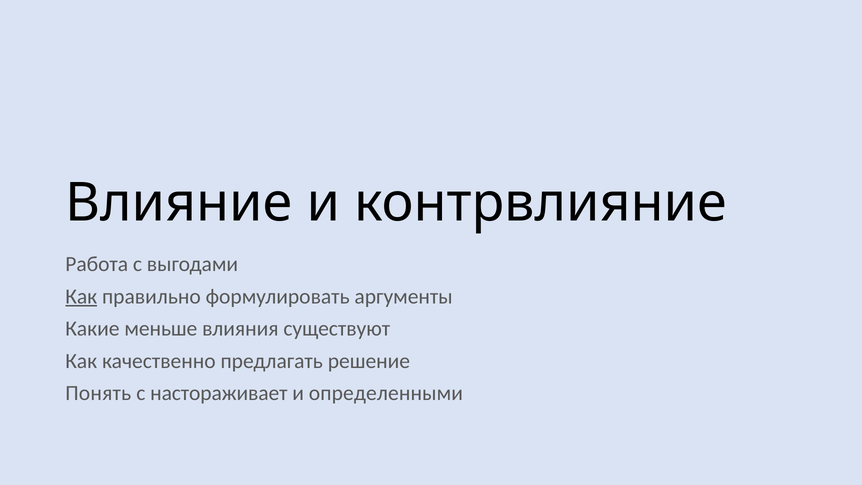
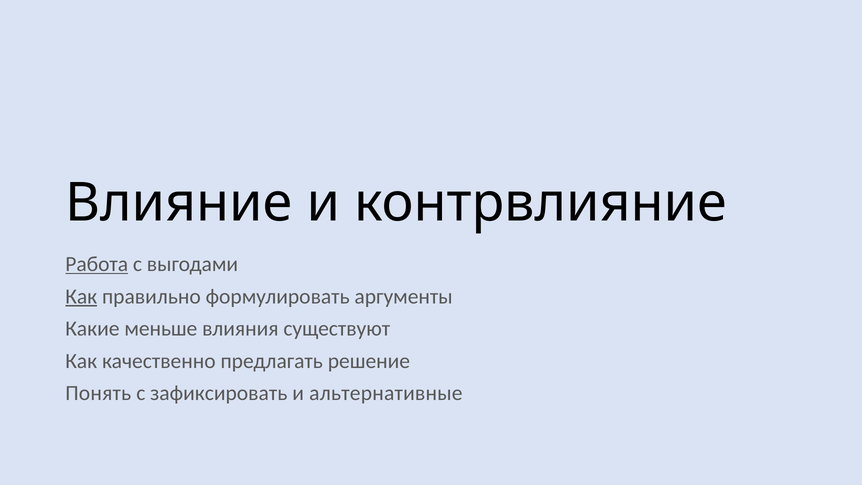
Работа underline: none -> present
настораживает: настораживает -> зафиксировать
определенными: определенными -> альтернативные
